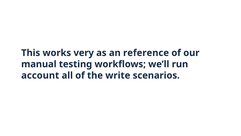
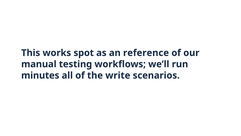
very: very -> spot
account: account -> minutes
